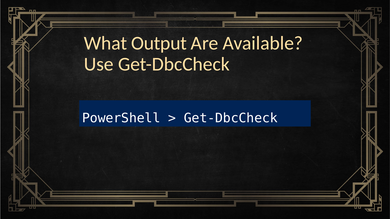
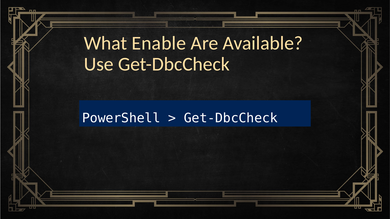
Output: Output -> Enable
